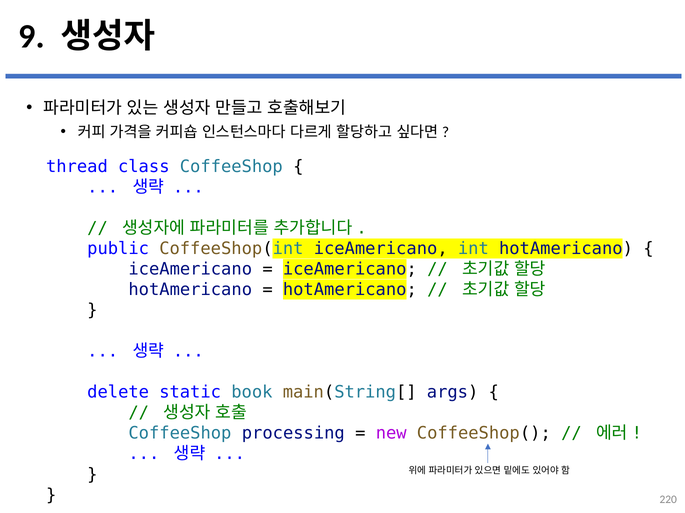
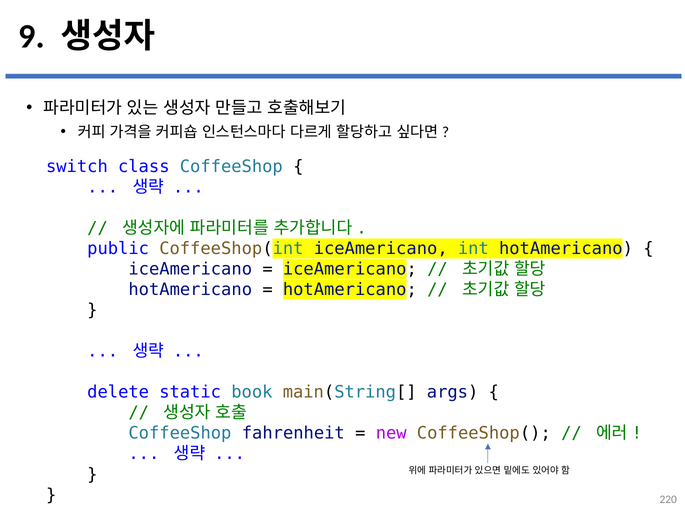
thread: thread -> switch
processing: processing -> fahrenheit
